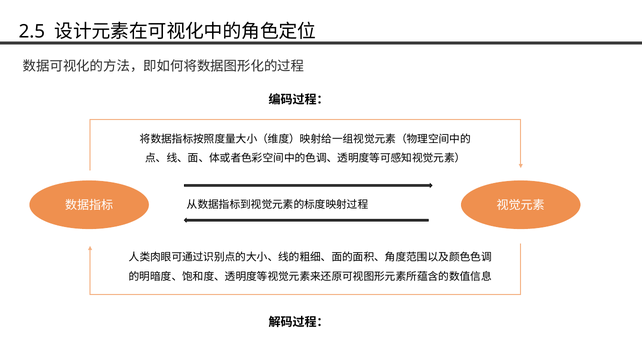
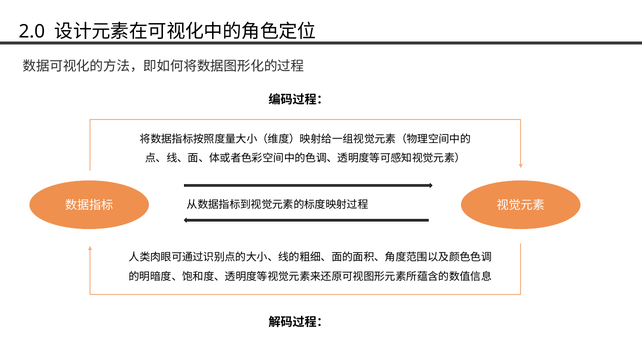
2.5: 2.5 -> 2.0
